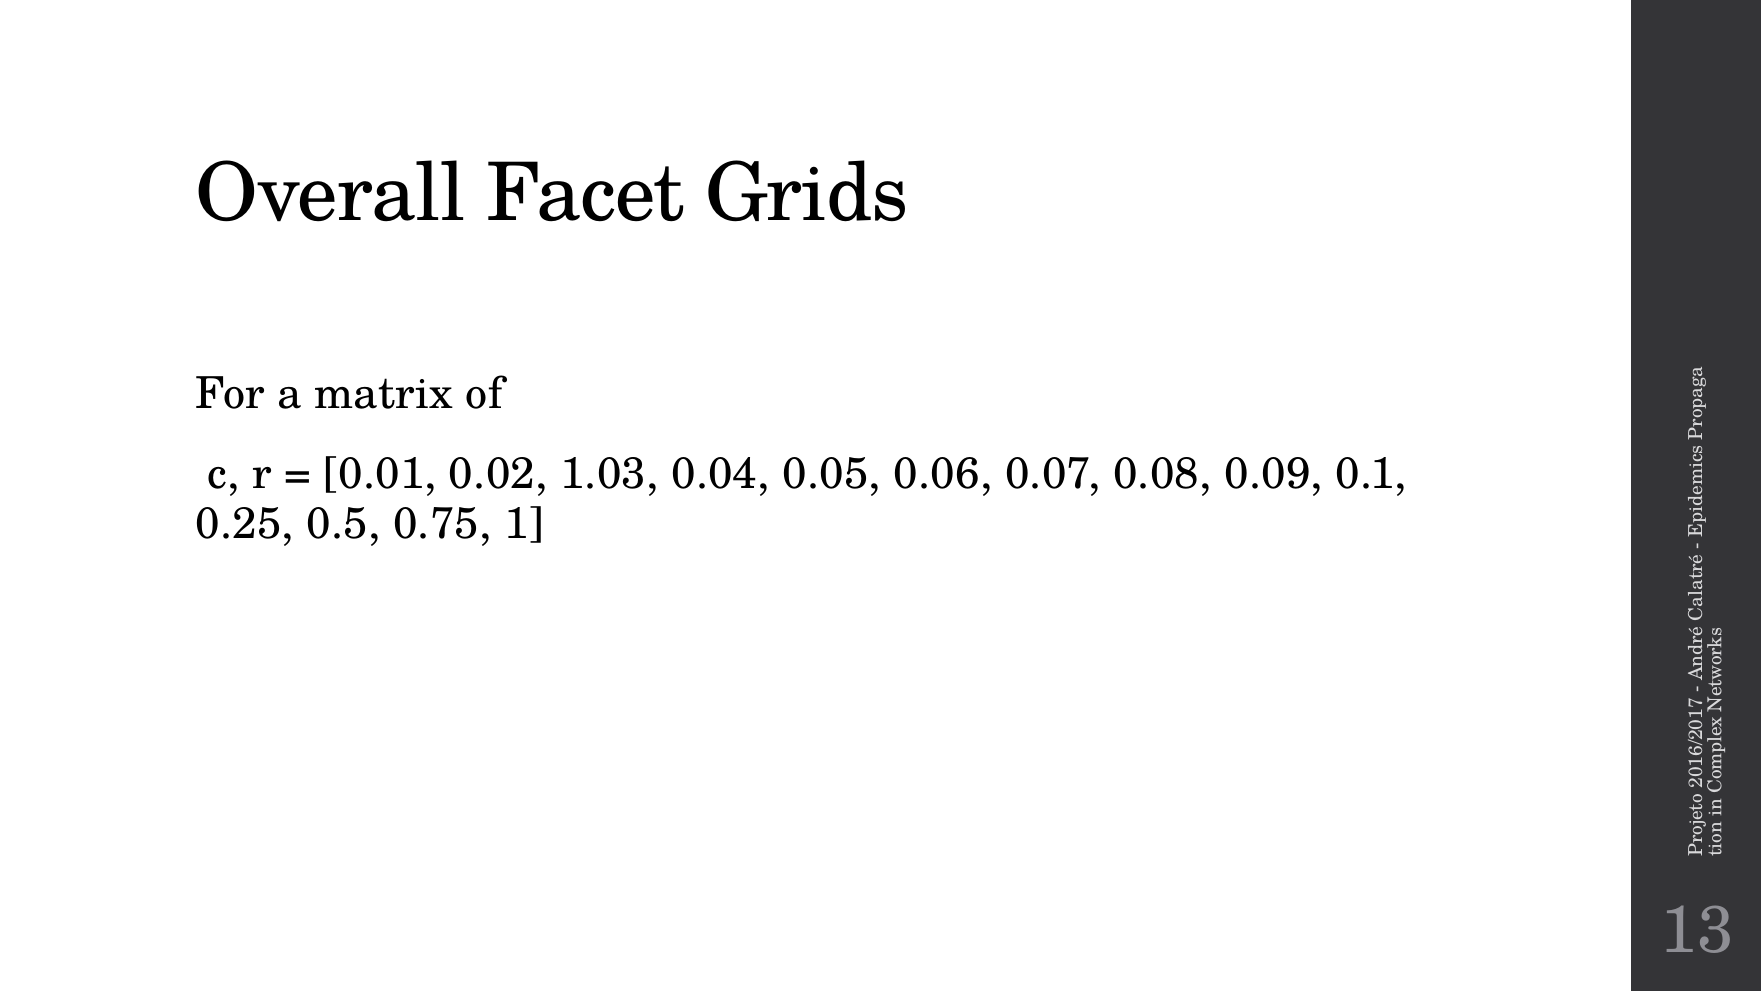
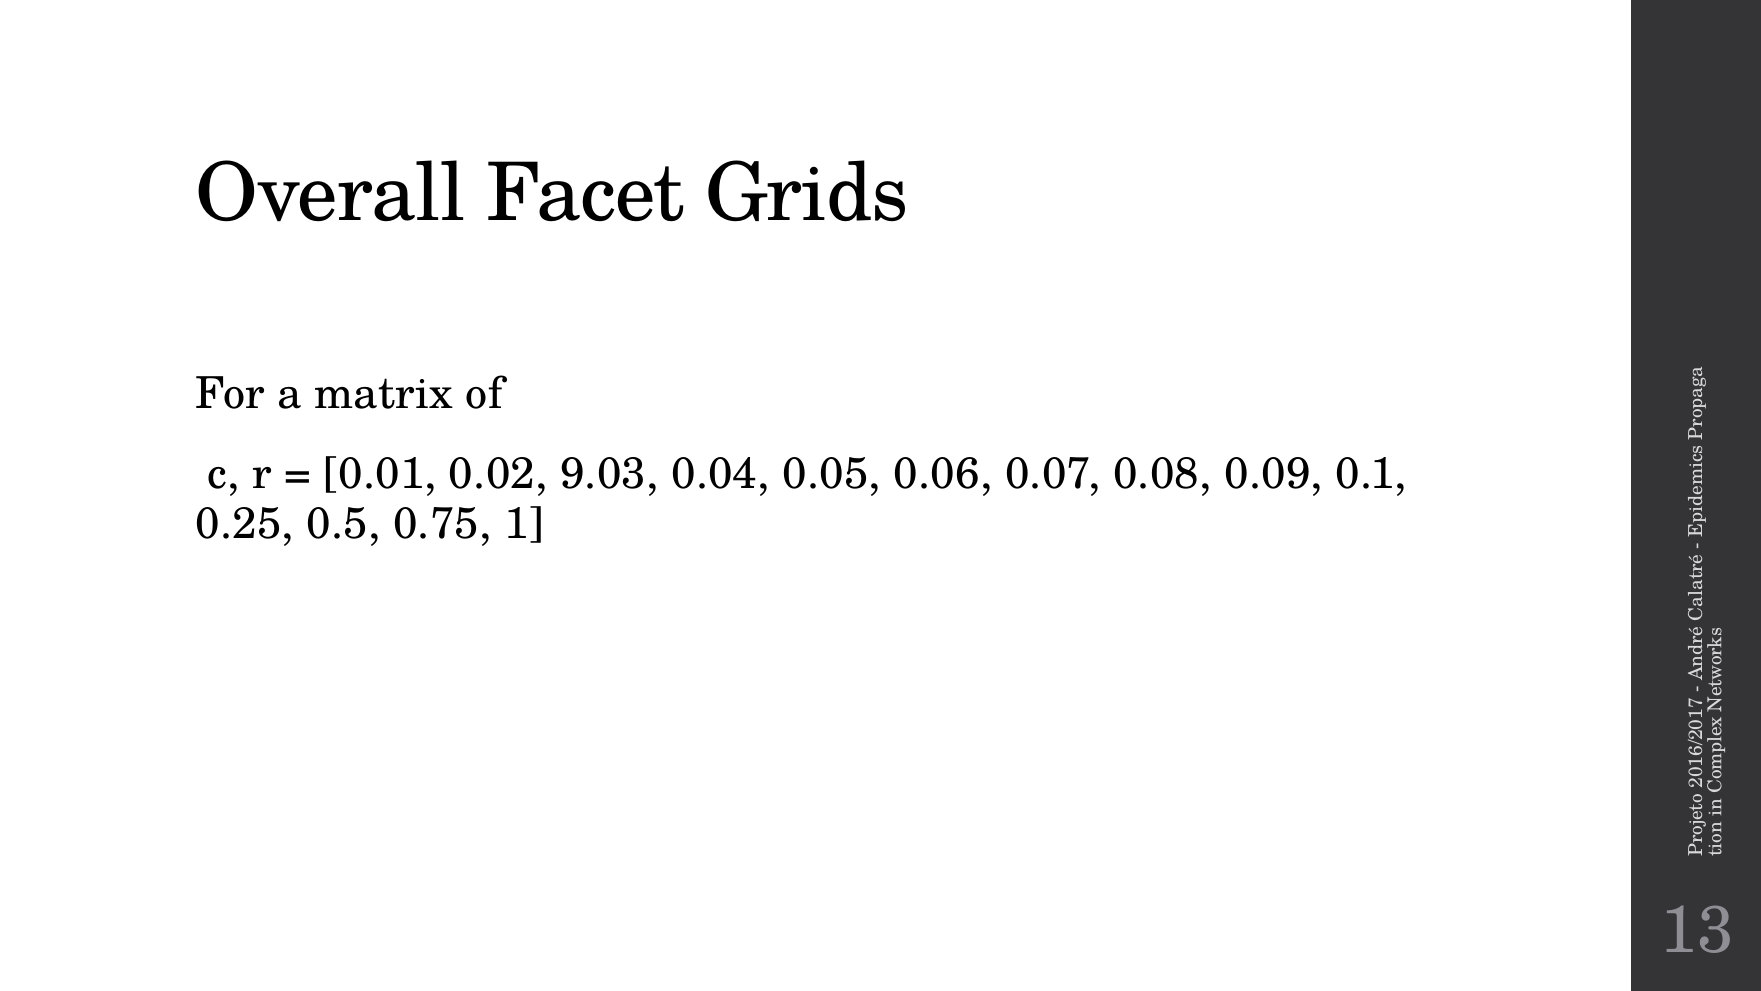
1.03: 1.03 -> 9.03
